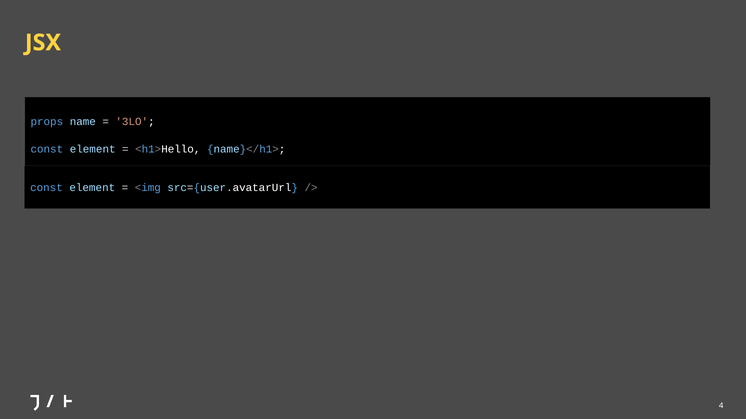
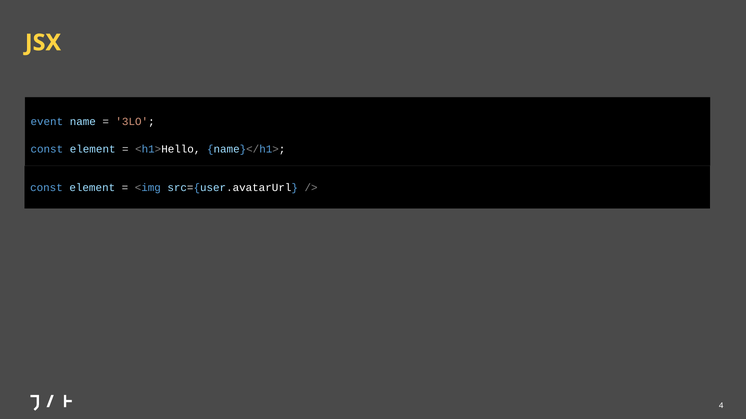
props: props -> event
